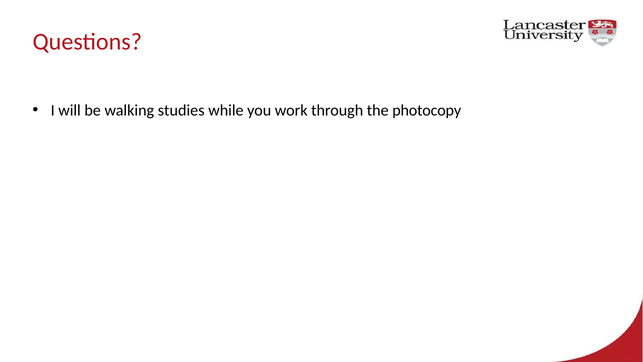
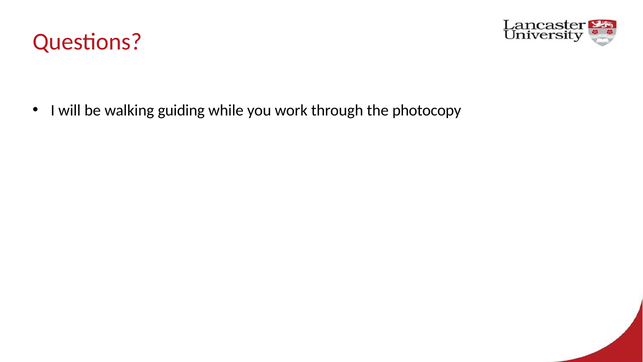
studies: studies -> guiding
